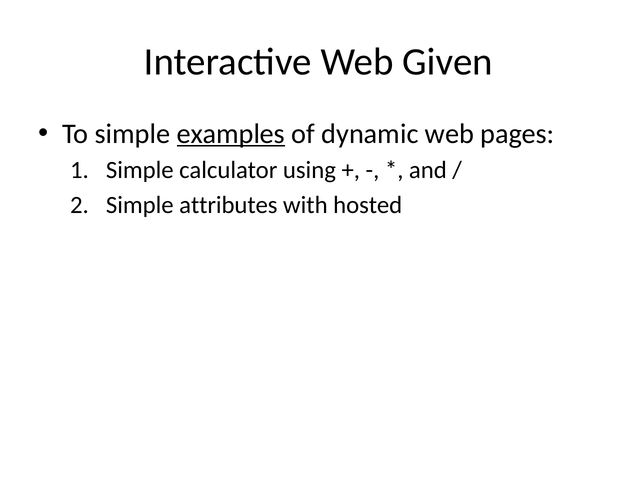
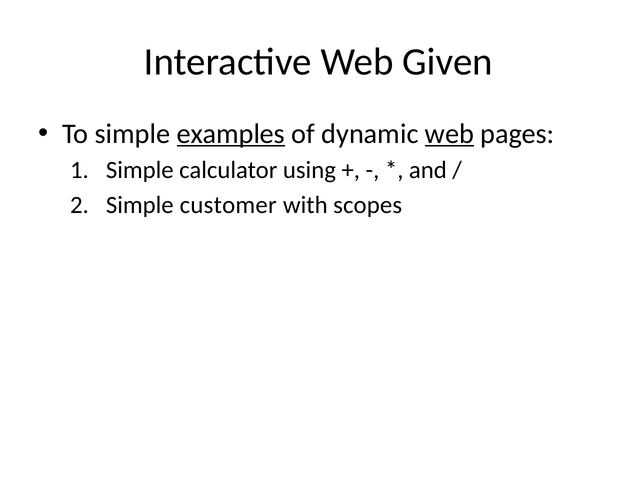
web at (449, 134) underline: none -> present
attributes: attributes -> customer
hosted: hosted -> scopes
